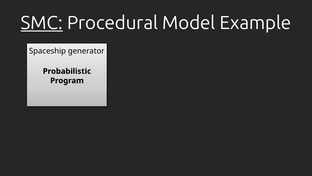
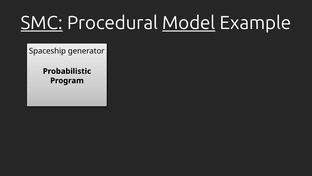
Model underline: none -> present
